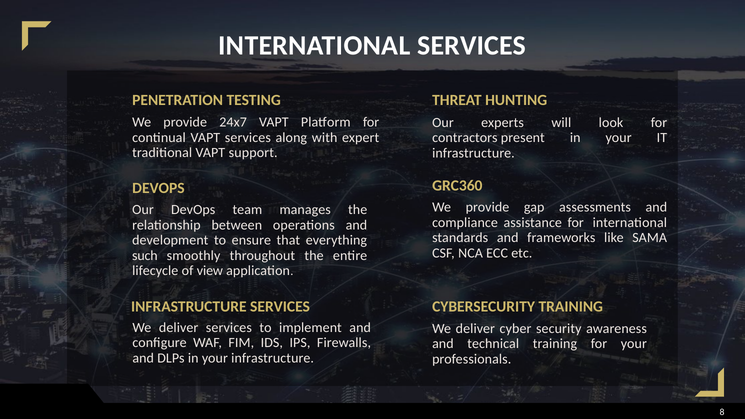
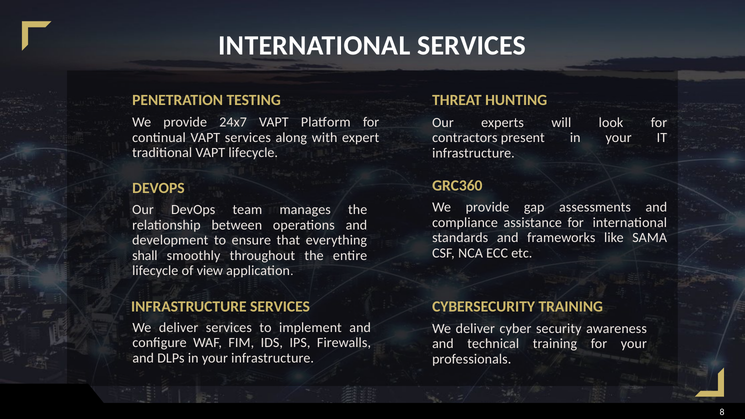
VAPT support: support -> lifecycle
such: such -> shall
